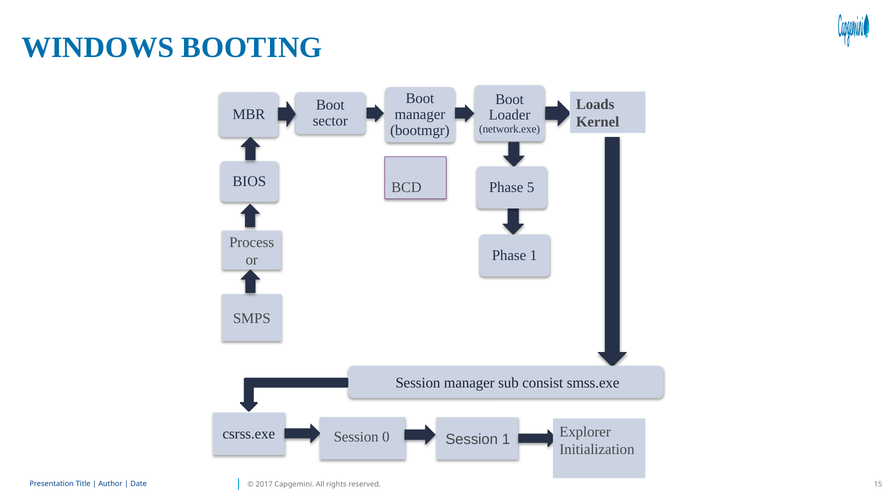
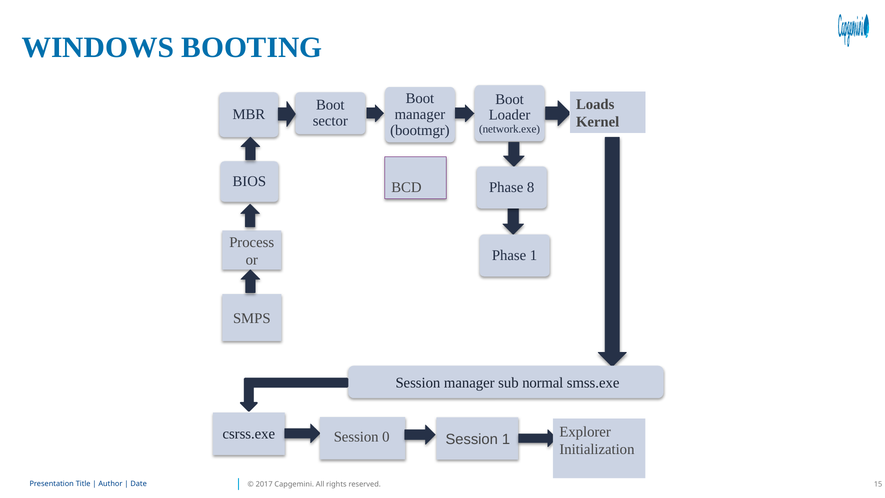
5: 5 -> 8
consist: consist -> normal
